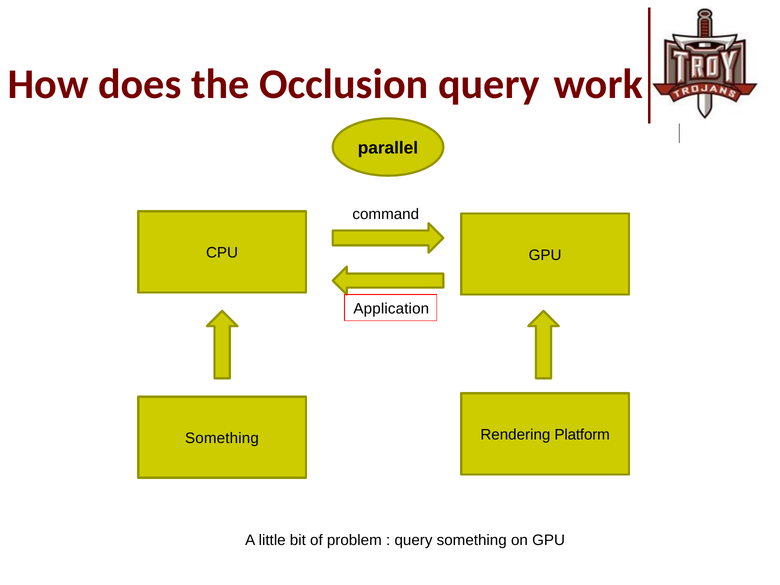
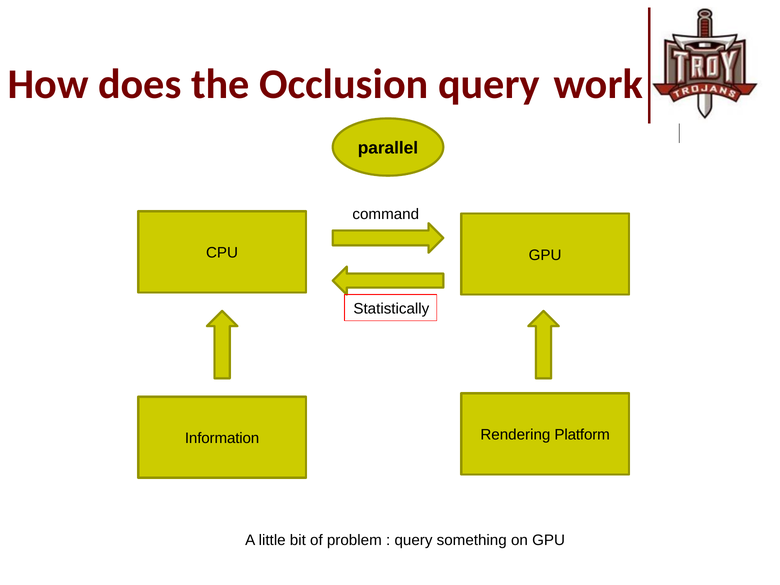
Application: Application -> Statistically
Something at (222, 438): Something -> Information
